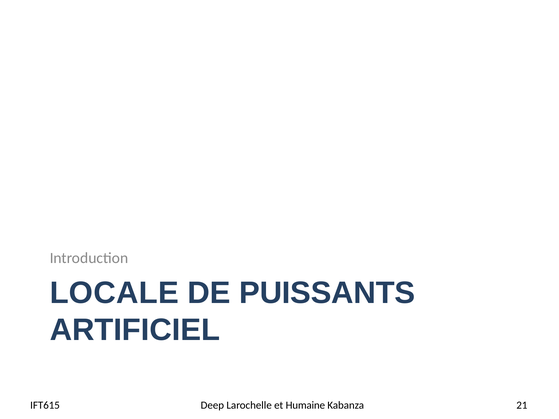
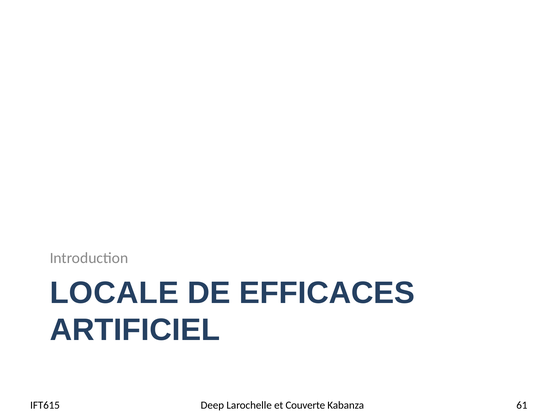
PUISSANTS: PUISSANTS -> EFFICACES
Humaine: Humaine -> Couverte
21: 21 -> 61
